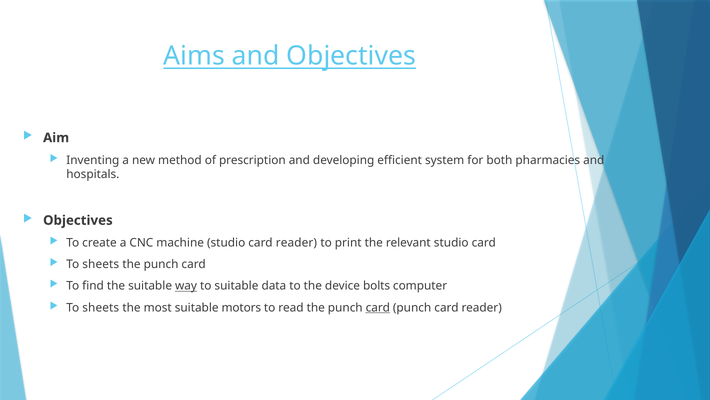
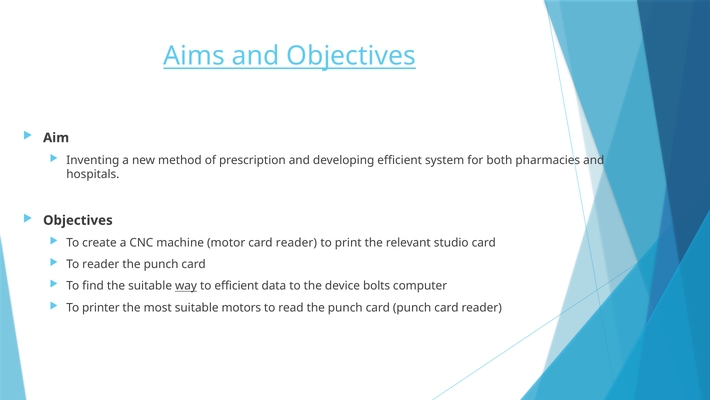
machine studio: studio -> motor
sheets at (101, 264): sheets -> reader
to suitable: suitable -> efficient
sheets at (101, 307): sheets -> printer
card at (378, 307) underline: present -> none
